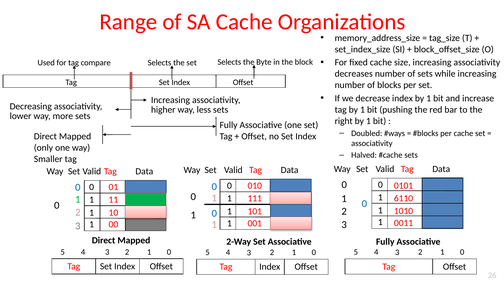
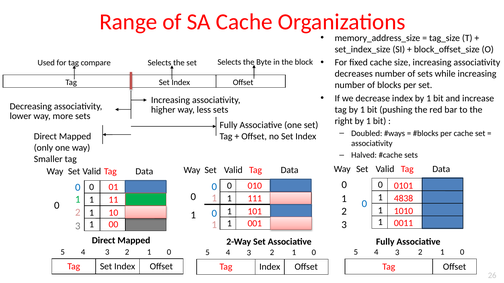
6110: 6110 -> 4838
